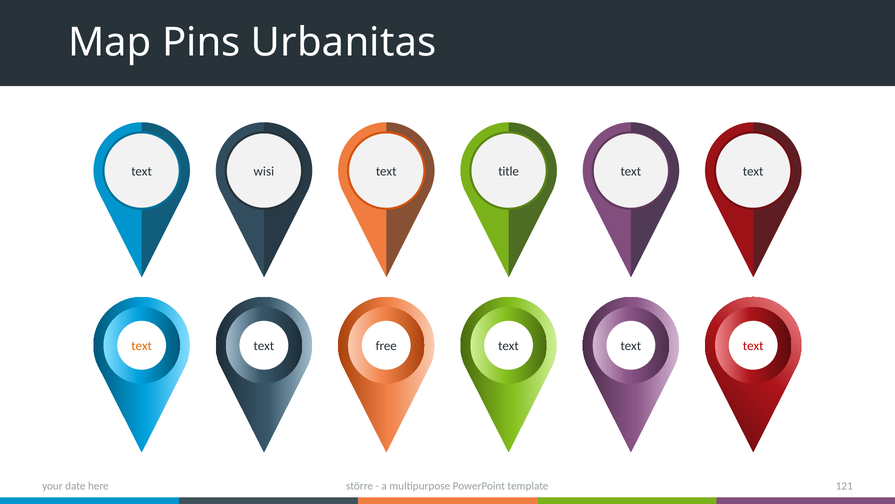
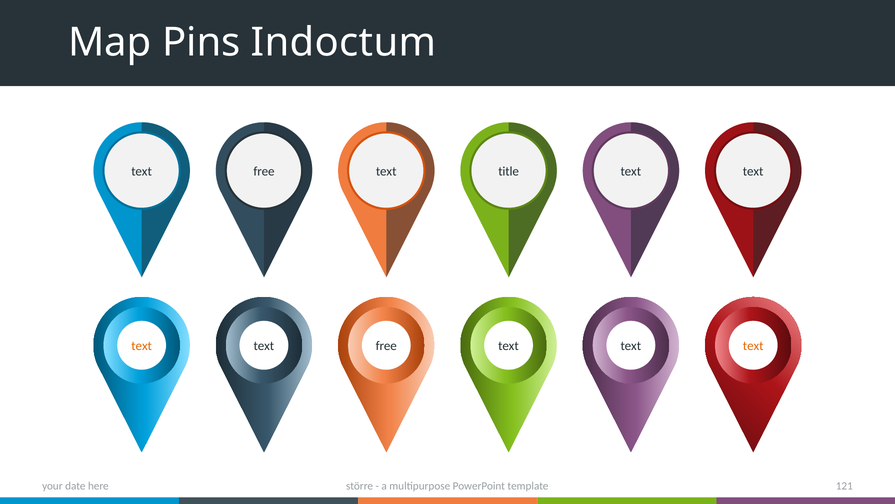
Urbanitas: Urbanitas -> Indoctum
wisi at (264, 171): wisi -> free
text at (753, 346) colour: red -> orange
